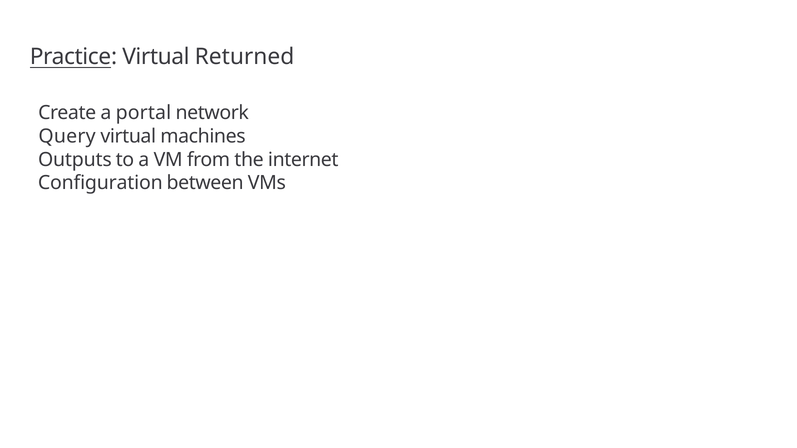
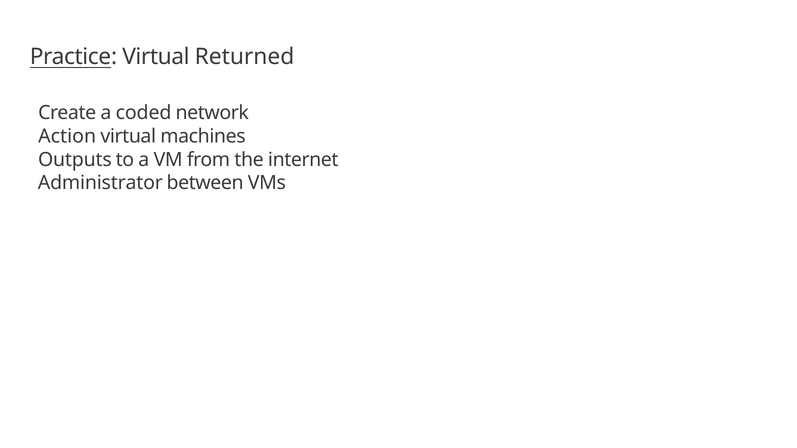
portal: portal -> coded
Query: Query -> Action
Configuration: Configuration -> Administrator
